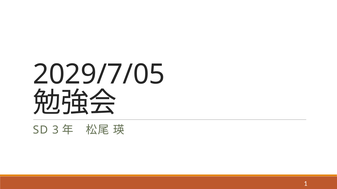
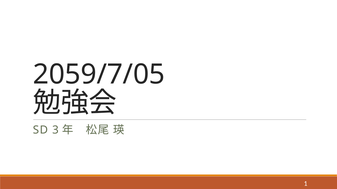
2029/7/05: 2029/7/05 -> 2059/7/05
